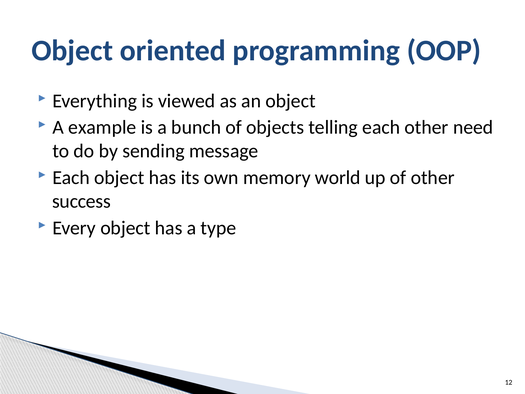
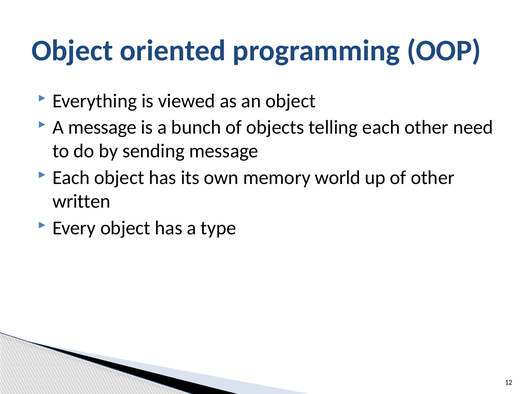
A example: example -> message
success: success -> written
